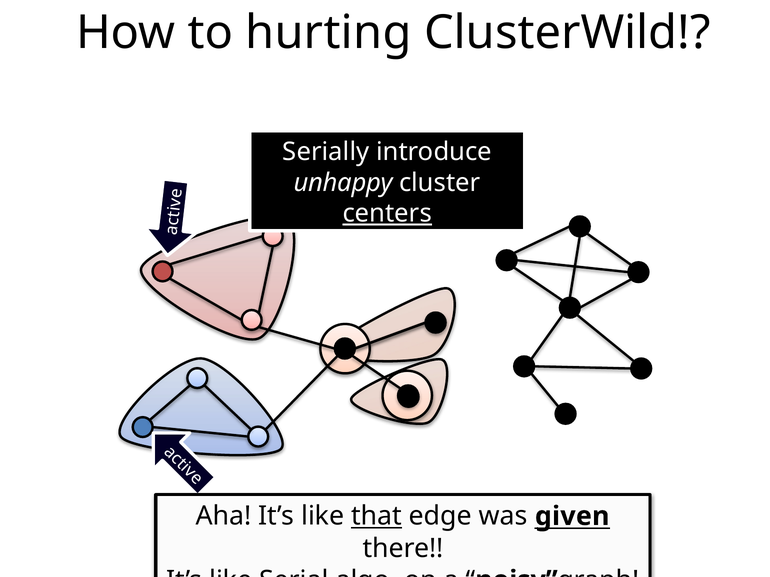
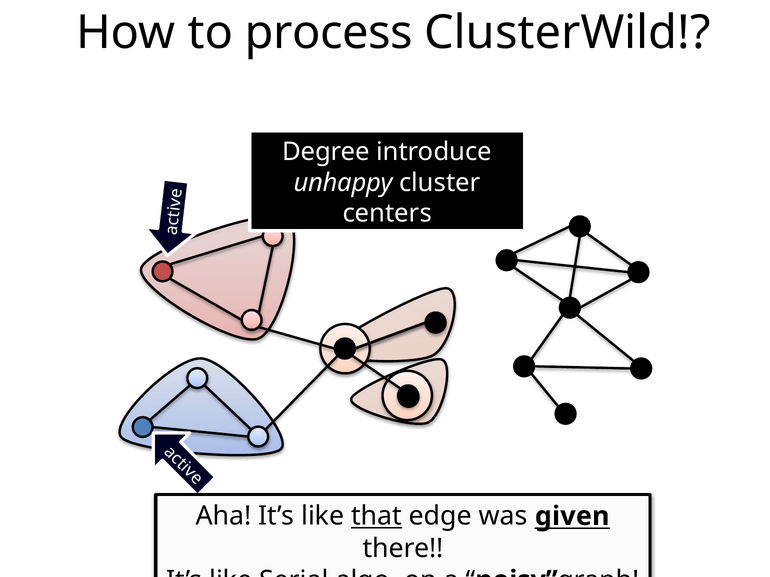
hurting: hurting -> process
Serially: Serially -> Degree
centers underline: present -> none
